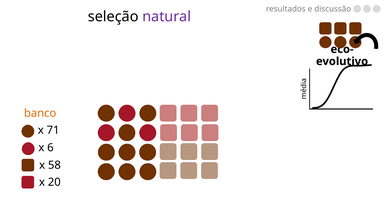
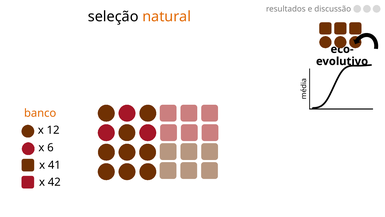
natural colour: purple -> orange
71: 71 -> 12
58: 58 -> 41
20: 20 -> 42
